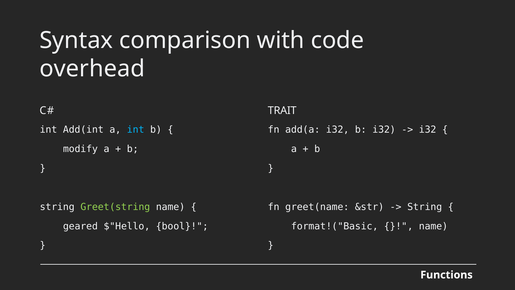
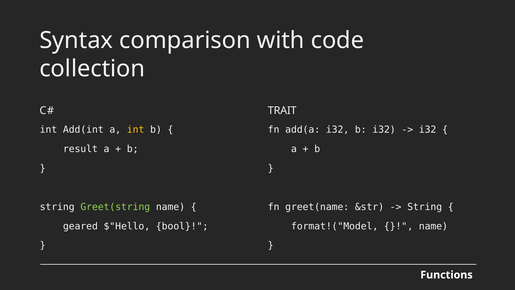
overhead: overhead -> collection
int at (136, 130) colour: light blue -> yellow
modify: modify -> result
format!("Basic: format!("Basic -> format!("Model
